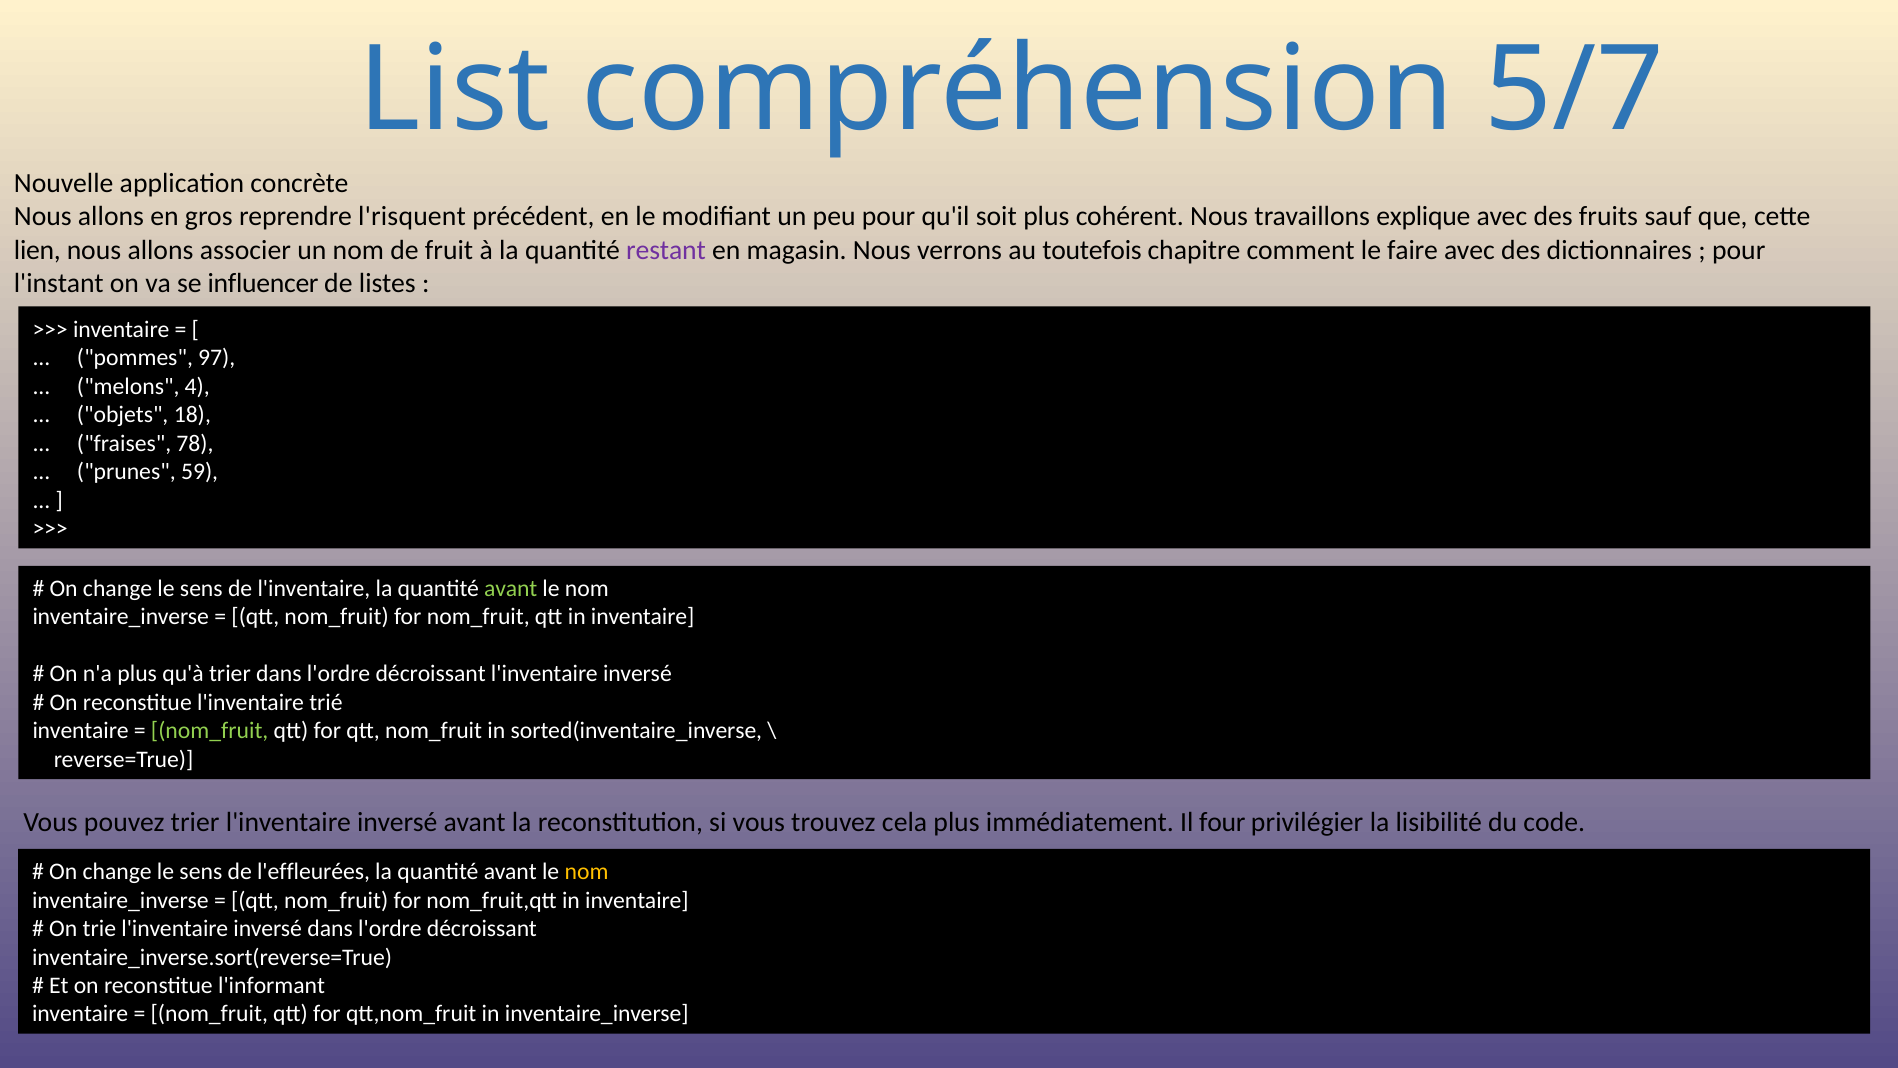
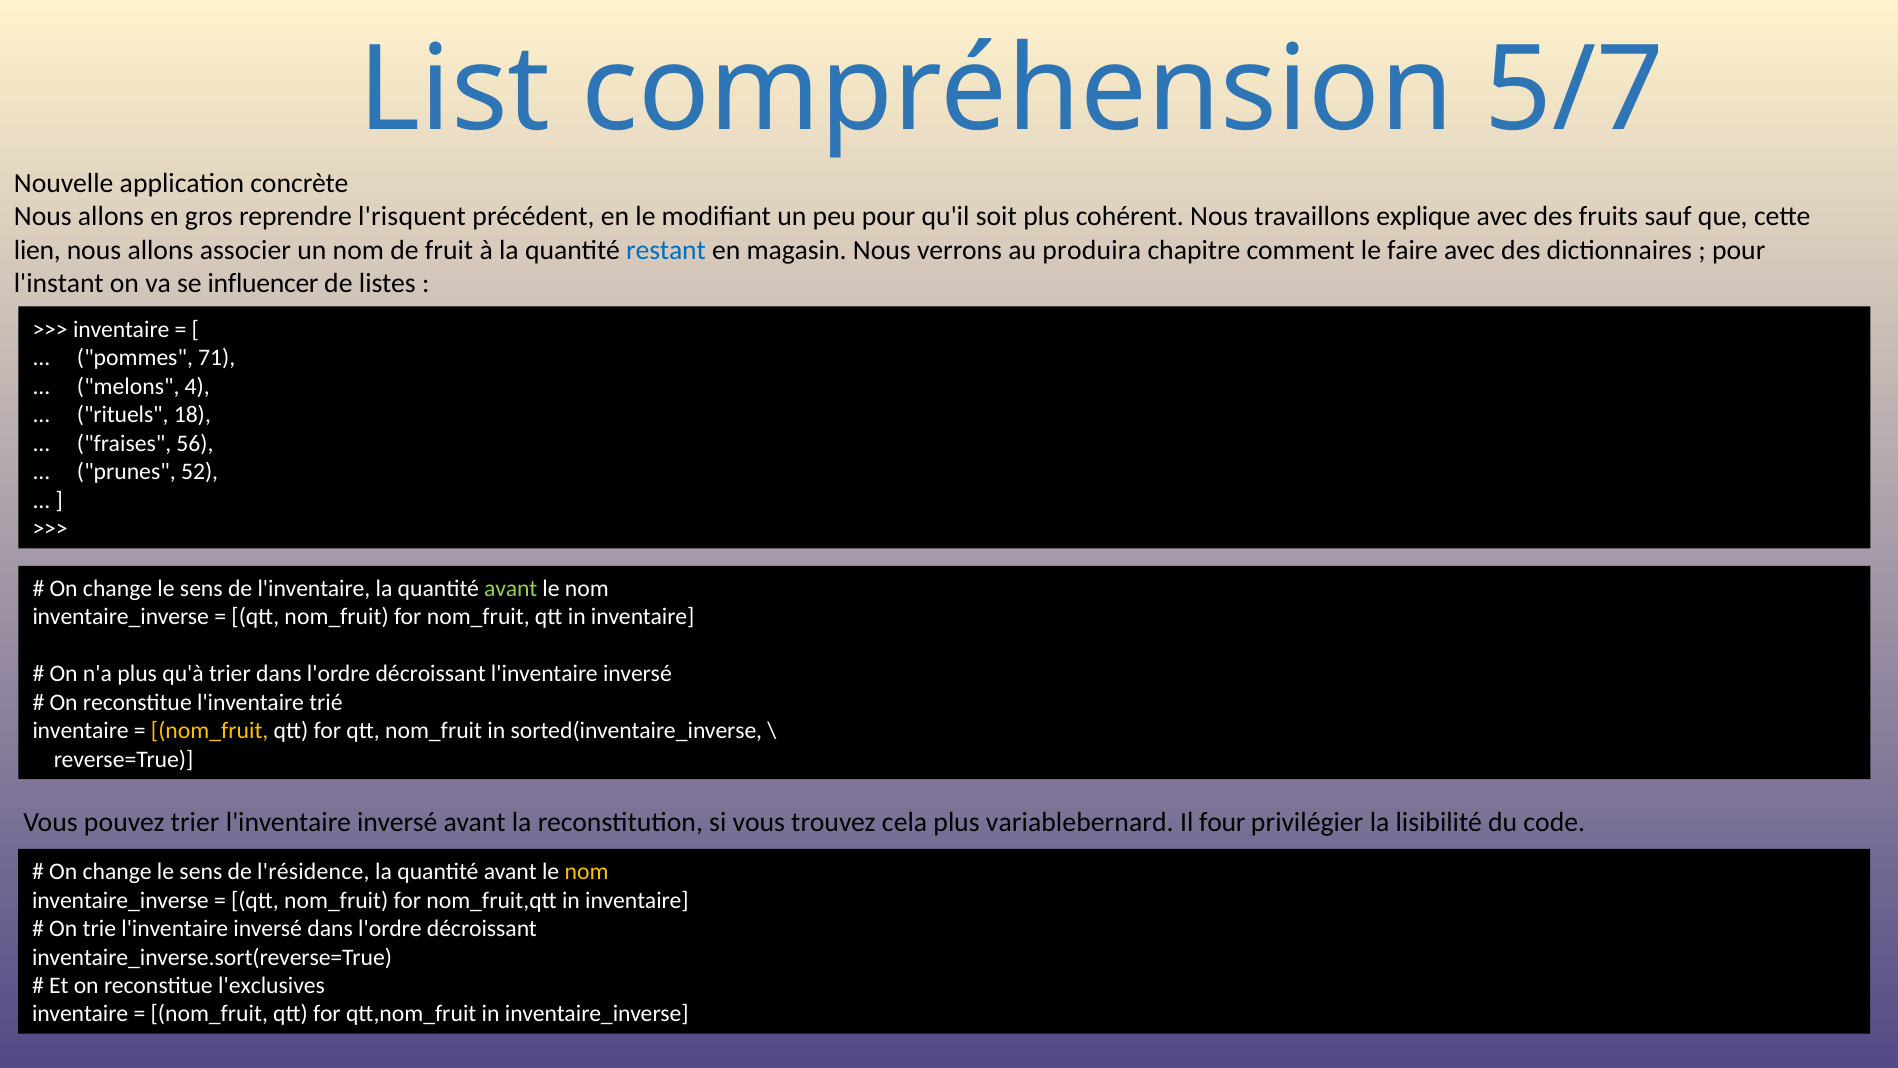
restant colour: purple -> blue
toutefois: toutefois -> produira
97: 97 -> 71
objets: objets -> rituels
78: 78 -> 56
59: 59 -> 52
nom_fruit at (210, 731) colour: light green -> yellow
immédiatement: immédiatement -> variablebernard
l'effleurées: l'effleurées -> l'résidence
l'informant: l'informant -> l'exclusives
